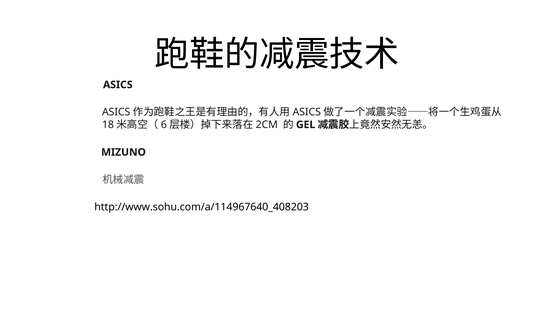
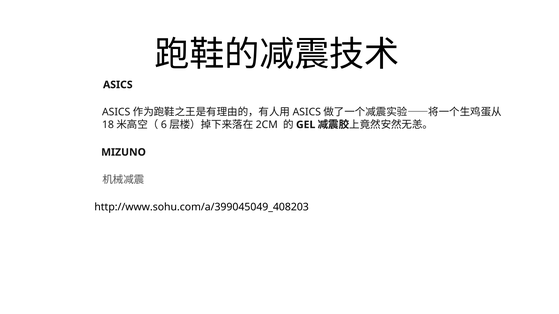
http://www.sohu.com/a/114967640_408203: http://www.sohu.com/a/114967640_408203 -> http://www.sohu.com/a/399045049_408203
